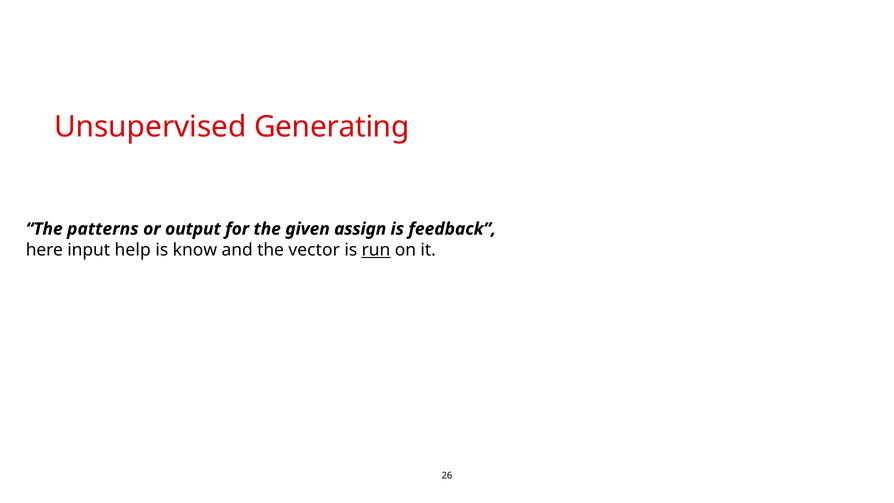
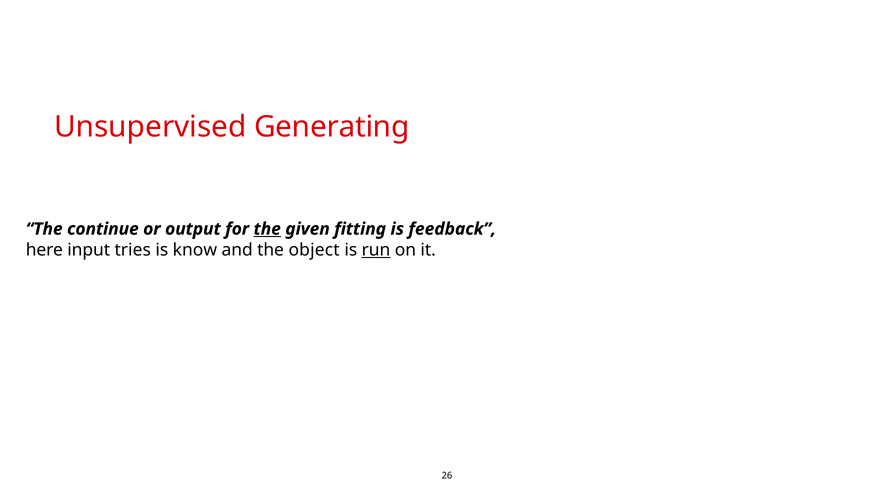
patterns: patterns -> continue
the at (267, 229) underline: none -> present
assign: assign -> fitting
help: help -> tries
vector: vector -> object
